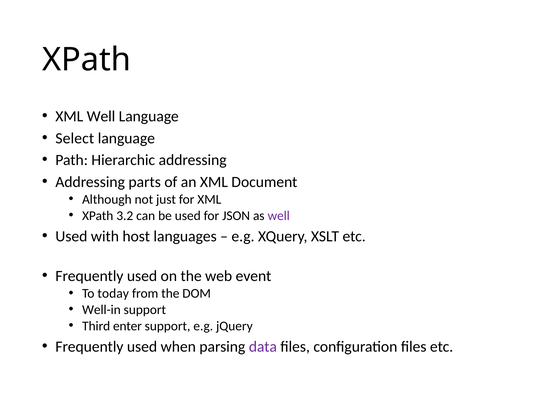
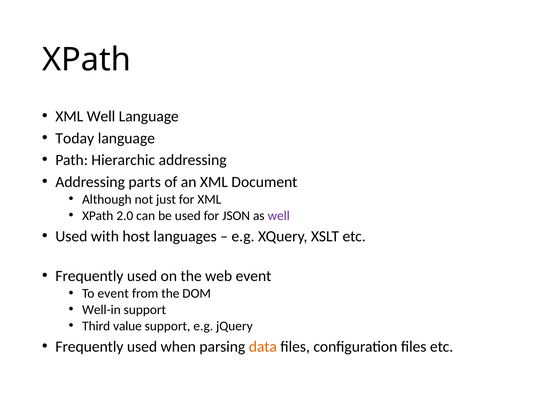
Select: Select -> Today
3.2: 3.2 -> 2.0
To today: today -> event
enter: enter -> value
data colour: purple -> orange
